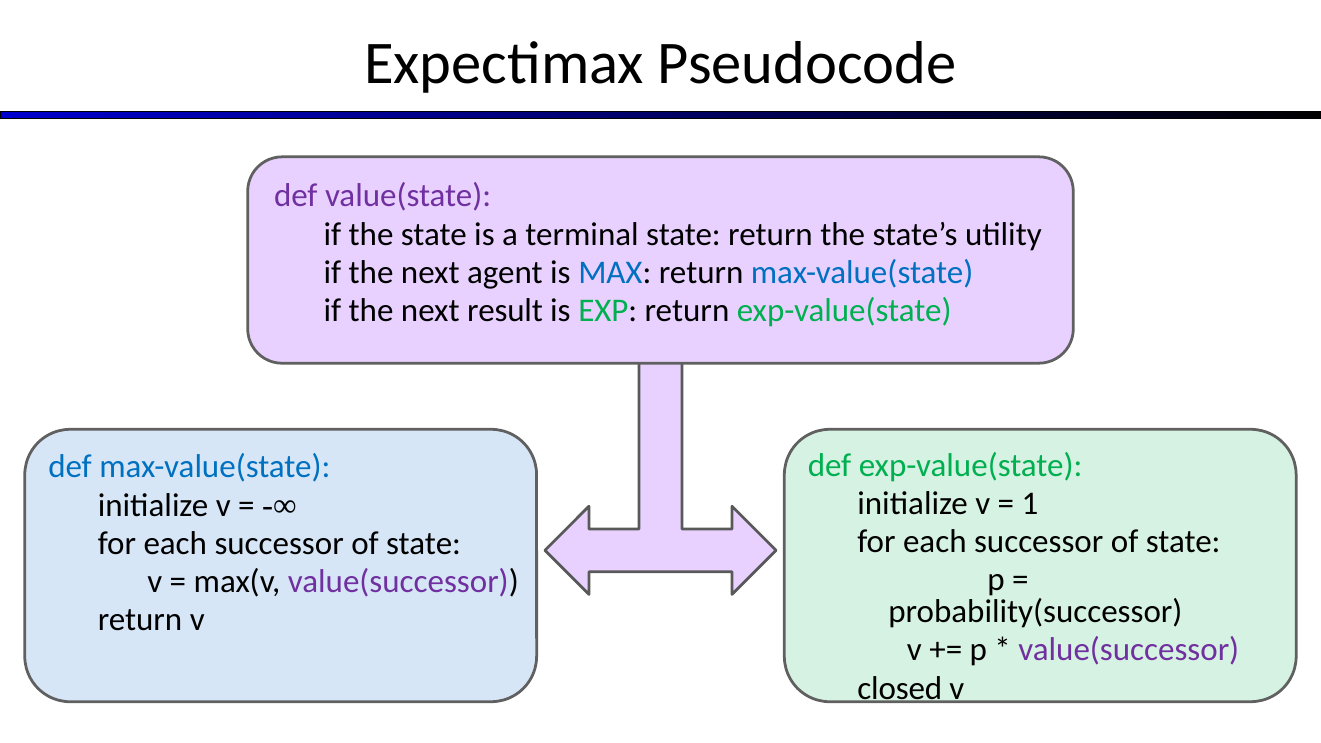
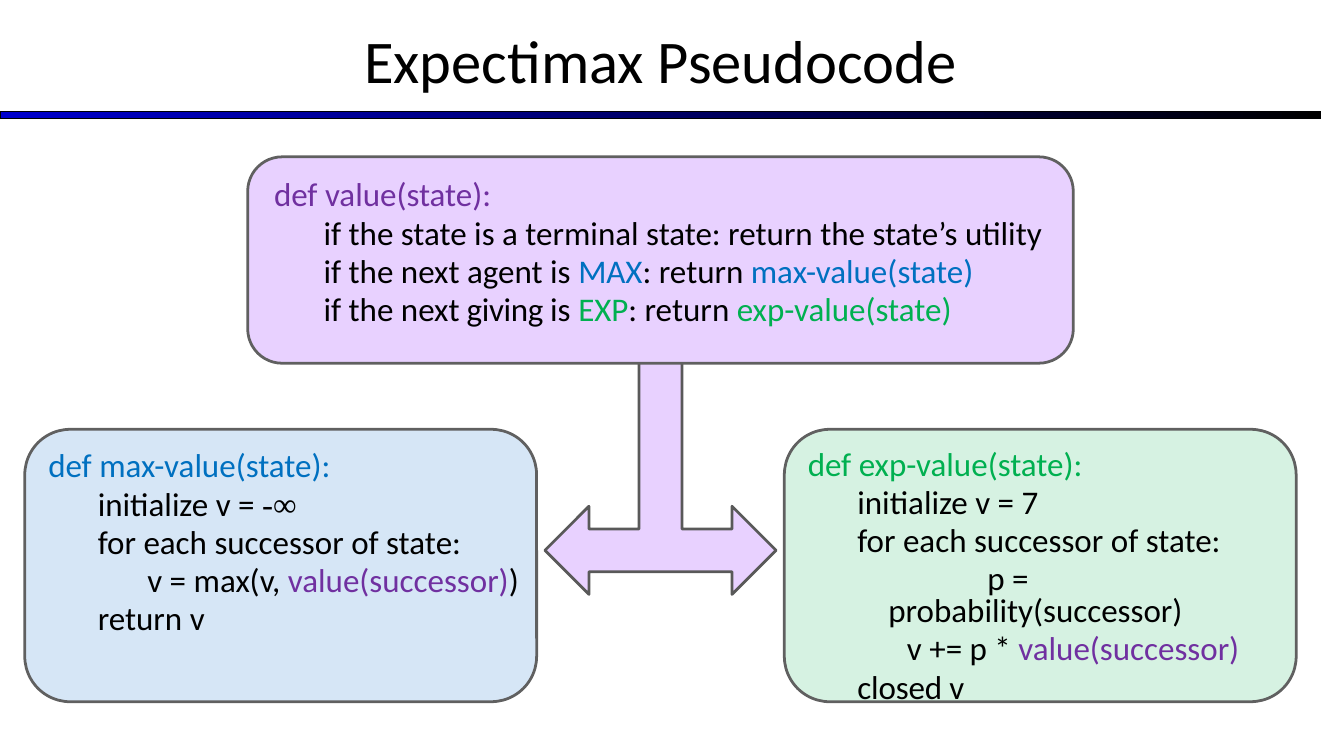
result: result -> giving
1: 1 -> 7
